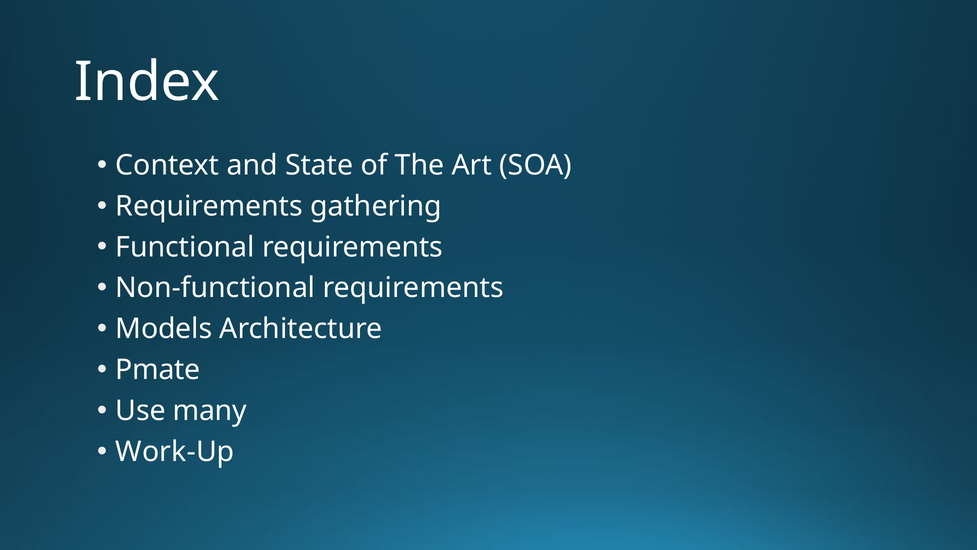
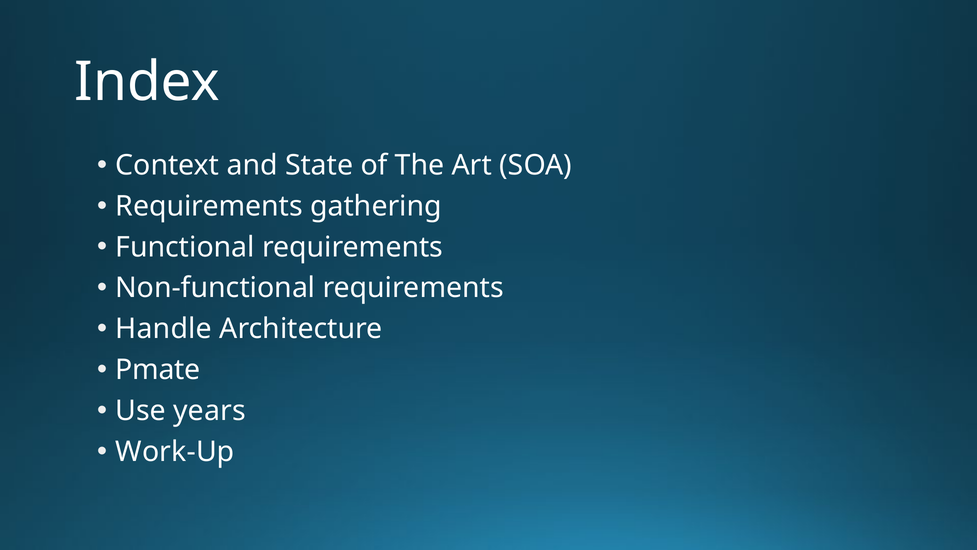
Models: Models -> Handle
many: many -> years
